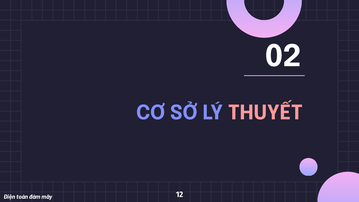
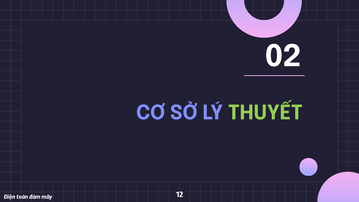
THUYẾT colour: pink -> light green
